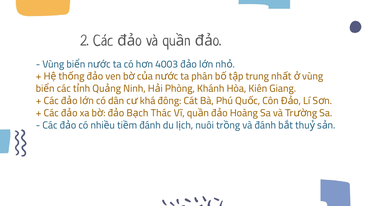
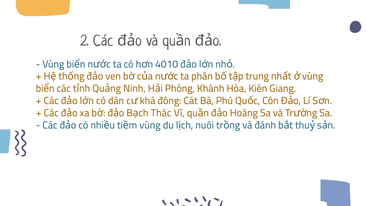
4003: 4003 -> 4010
đánh at (150, 125): đánh -> vùng
